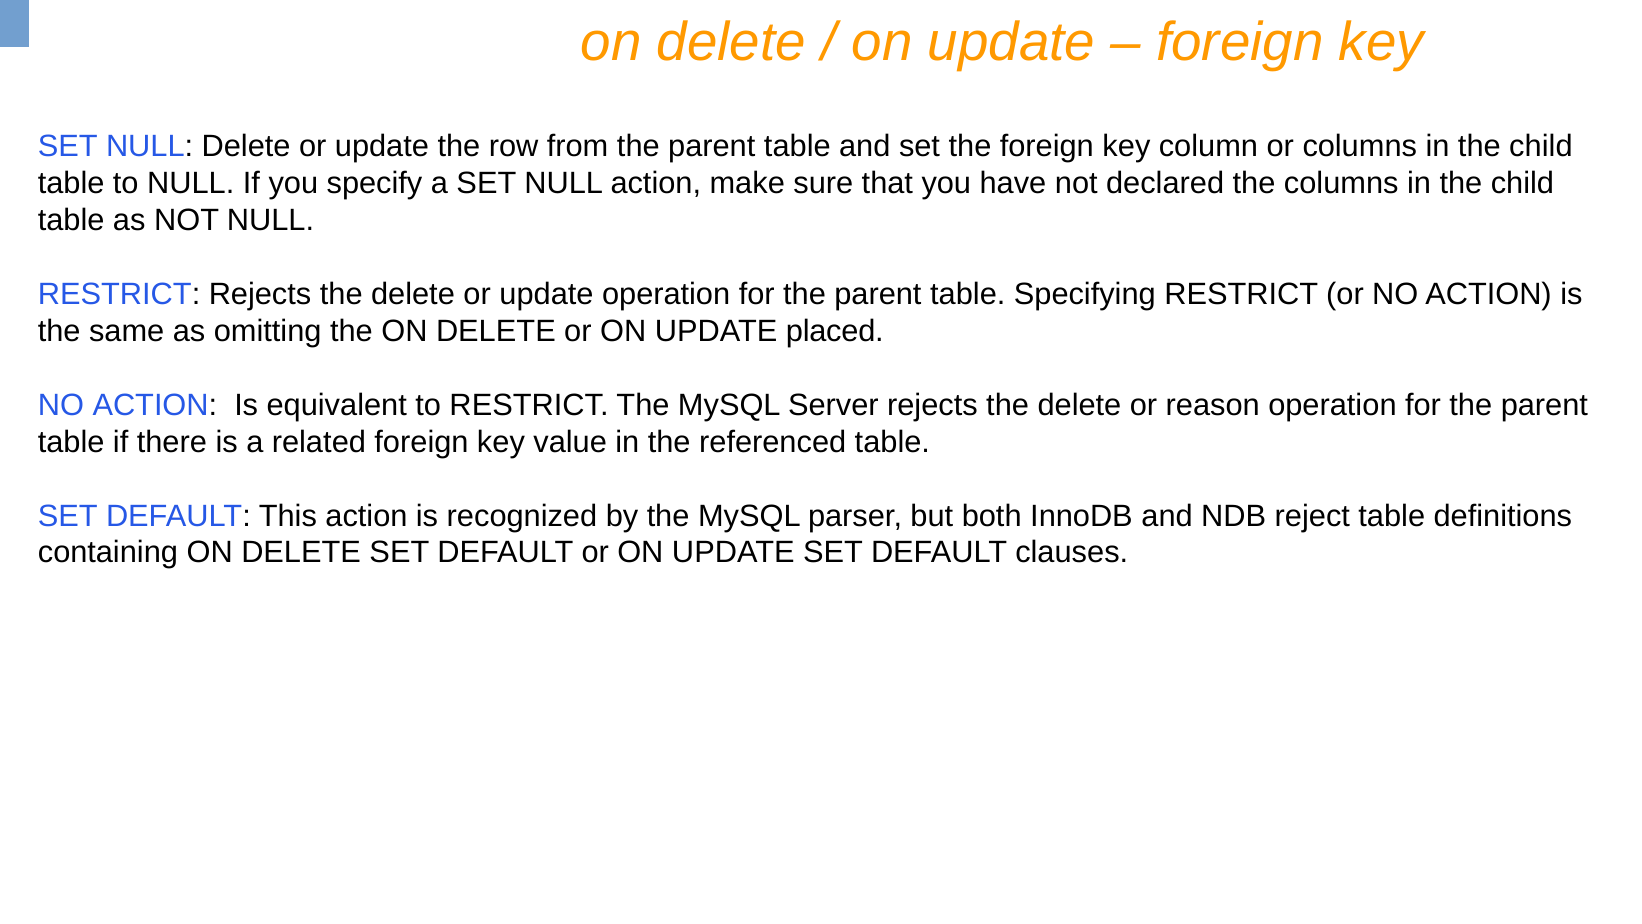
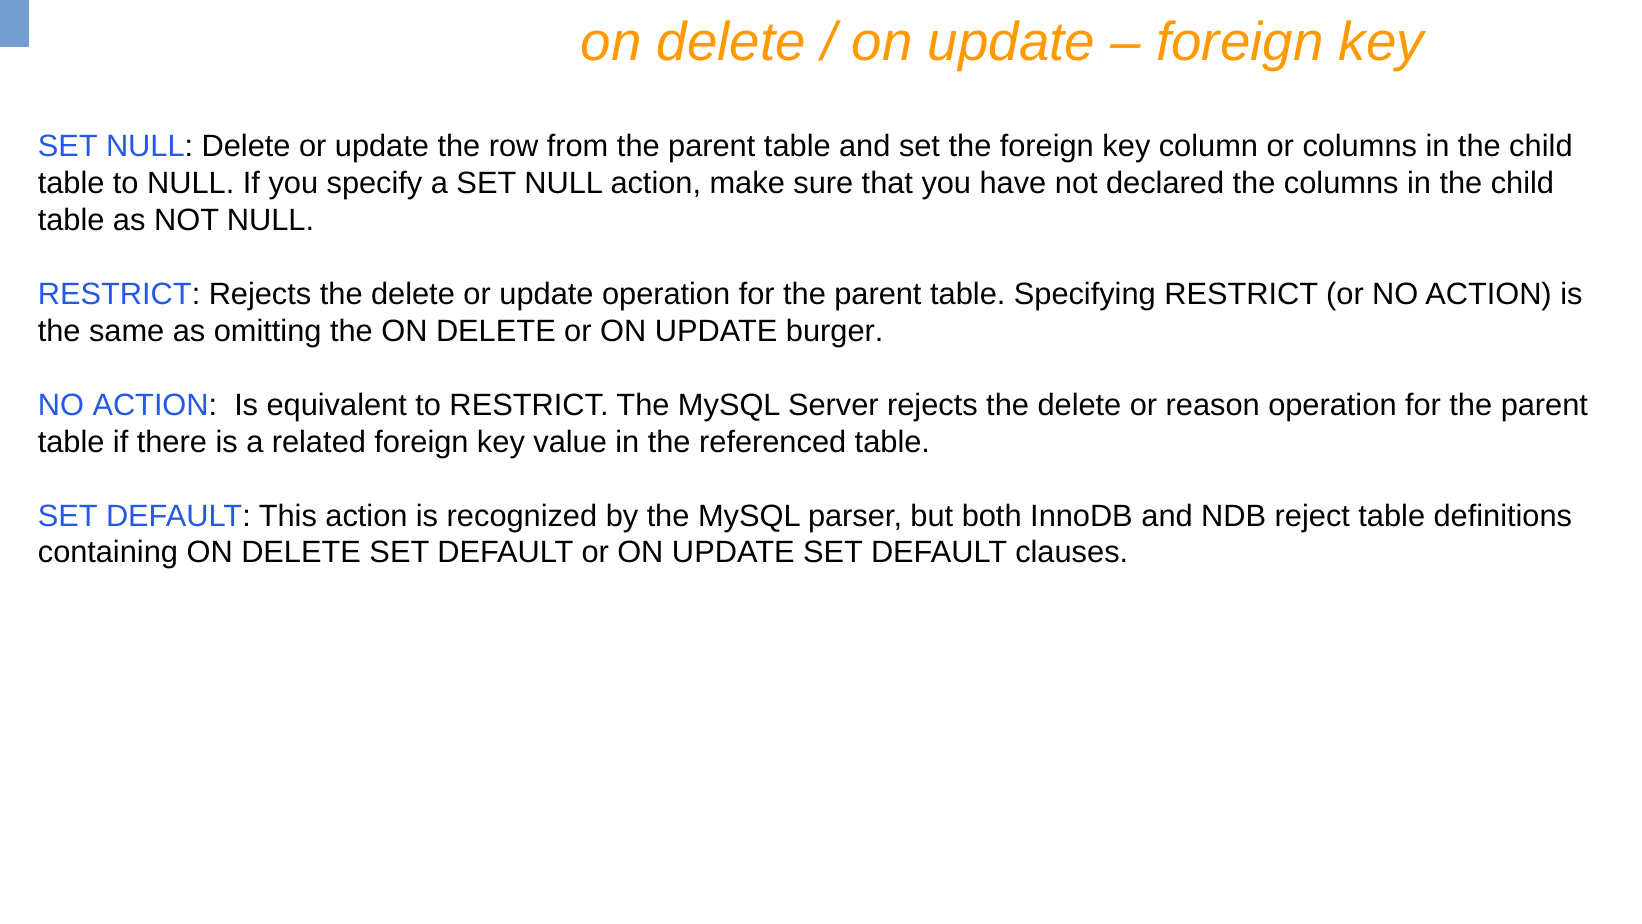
placed: placed -> burger
